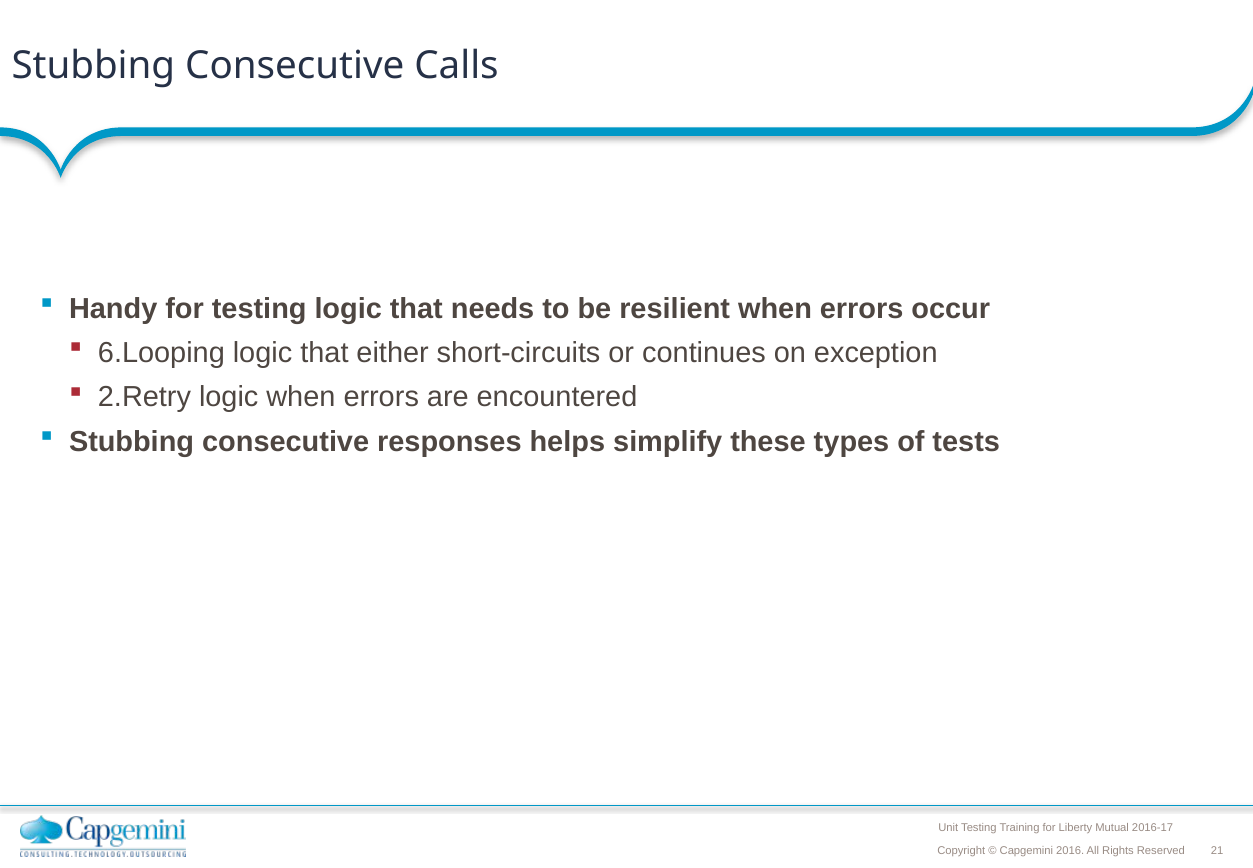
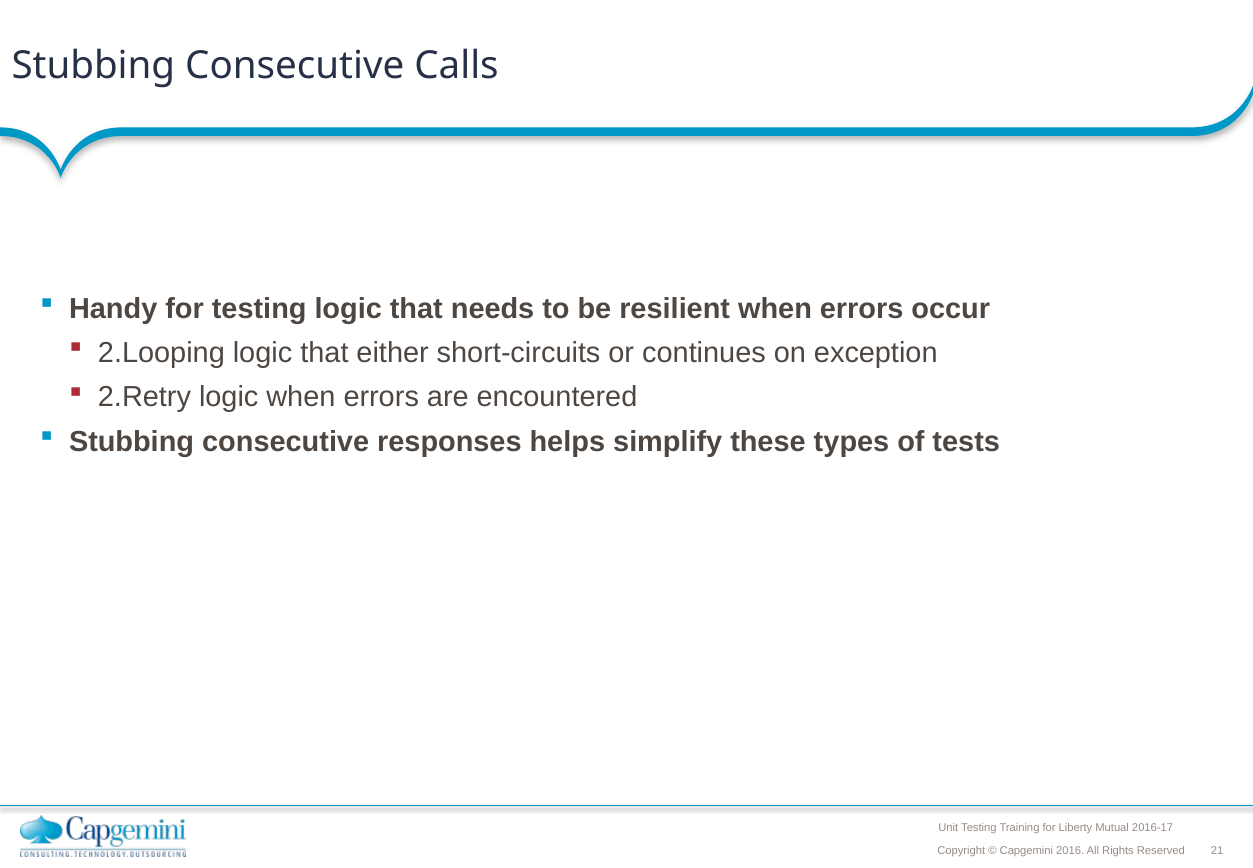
6.Looping: 6.Looping -> 2.Looping
